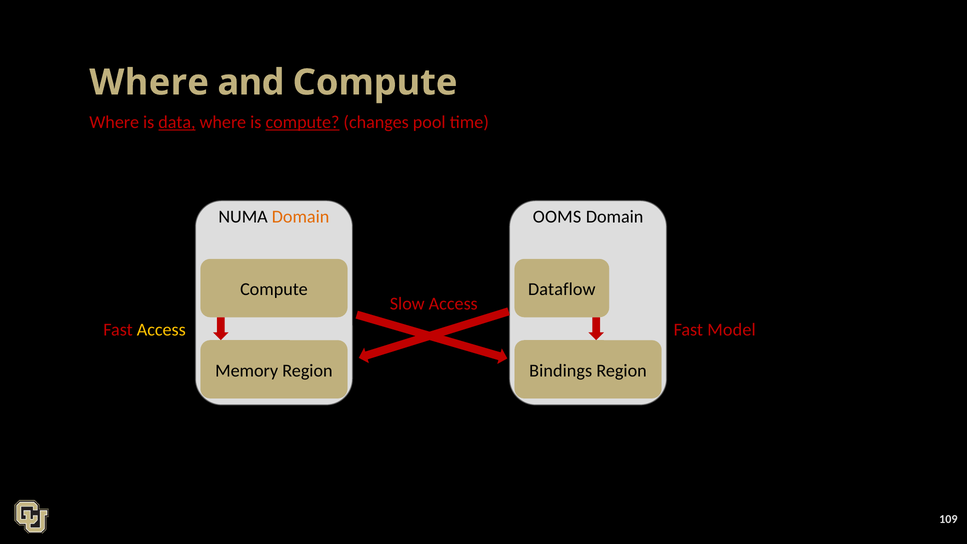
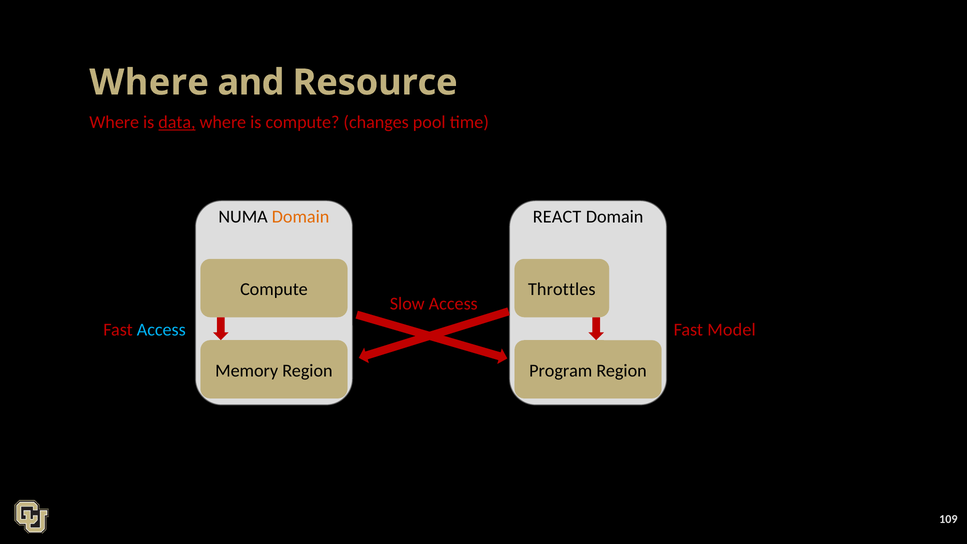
and Compute: Compute -> Resource
compute at (303, 122) underline: present -> none
OOMS: OOMS -> REACT
Dataflow: Dataflow -> Throttles
Access at (161, 330) colour: yellow -> light blue
Bindings: Bindings -> Program
